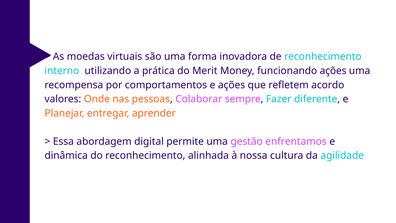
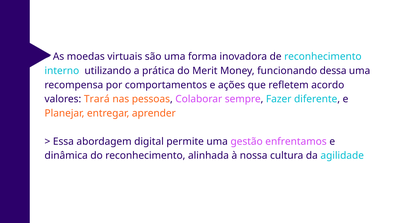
funcionando ações: ações -> dessa
Onde: Onde -> Trará
